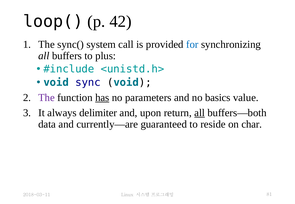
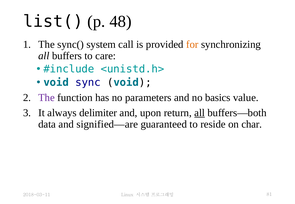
loop(: loop( -> list(
42: 42 -> 48
for colour: blue -> orange
plus: plus -> care
has underline: present -> none
currently—are: currently—are -> signified—are
